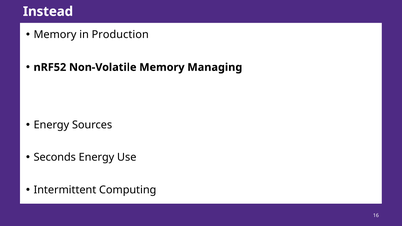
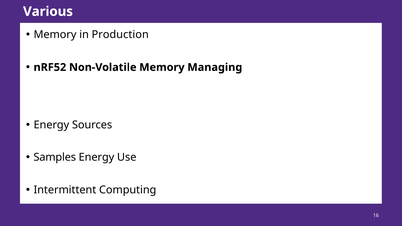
Instead: Instead -> Various
Seconds: Seconds -> Samples
